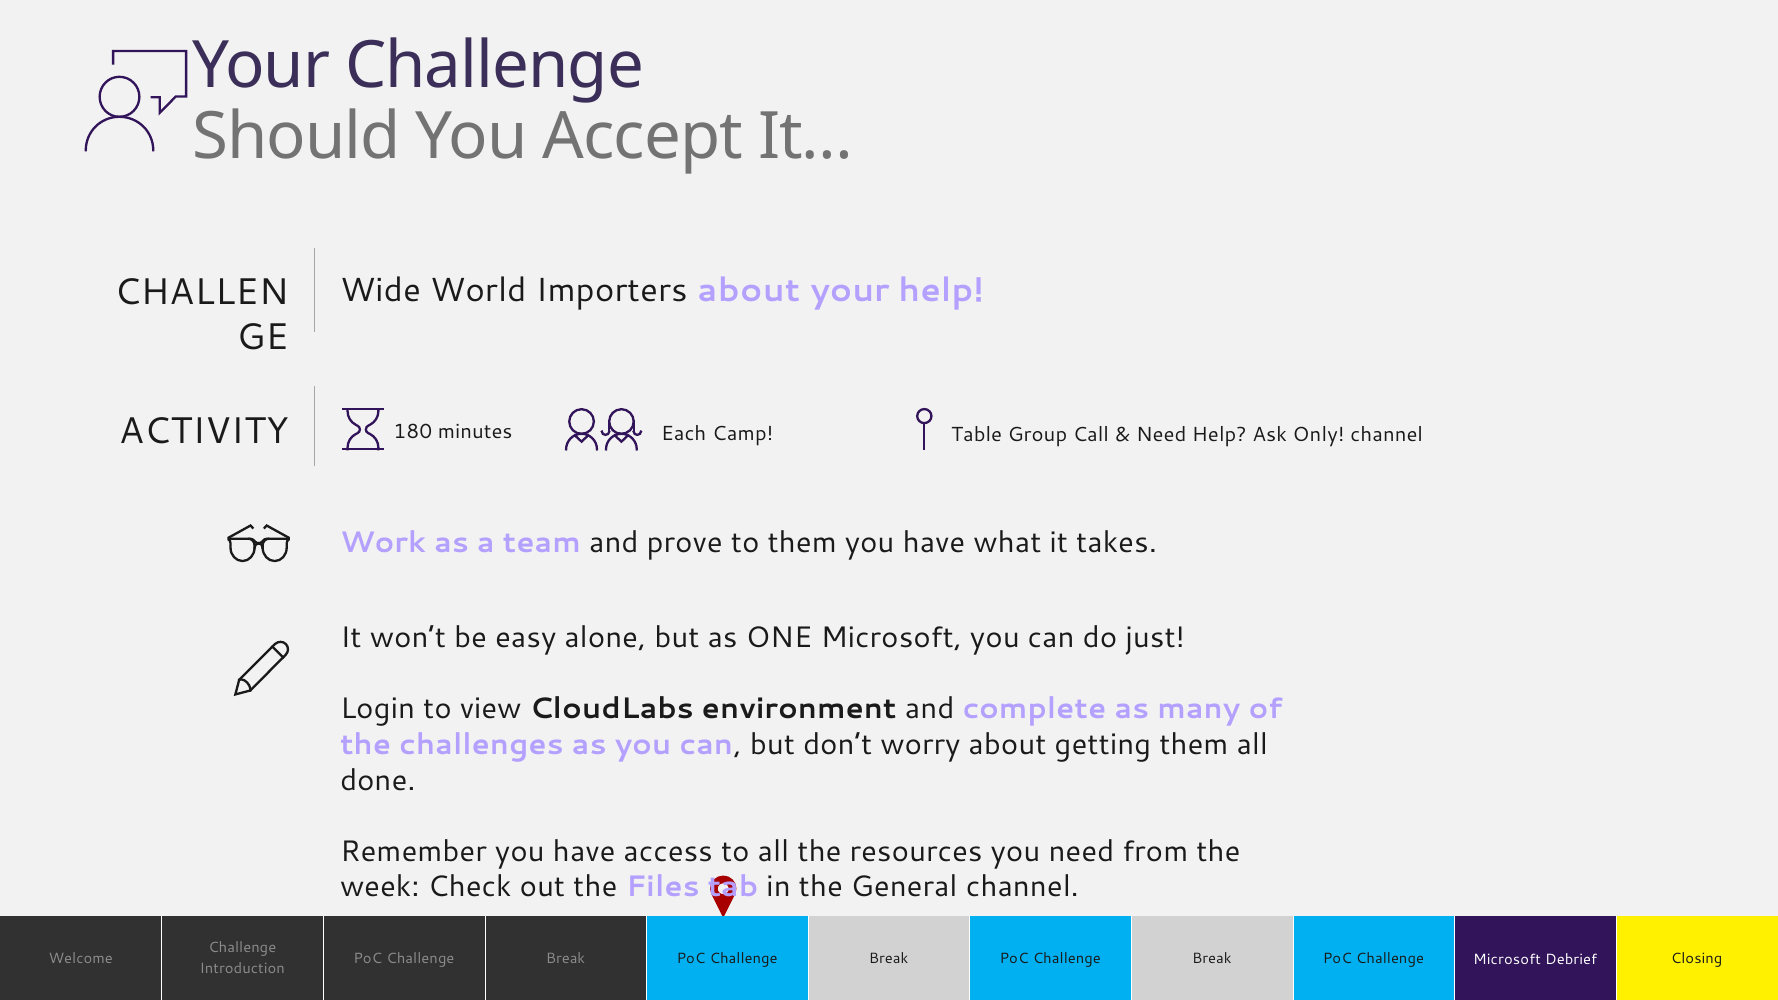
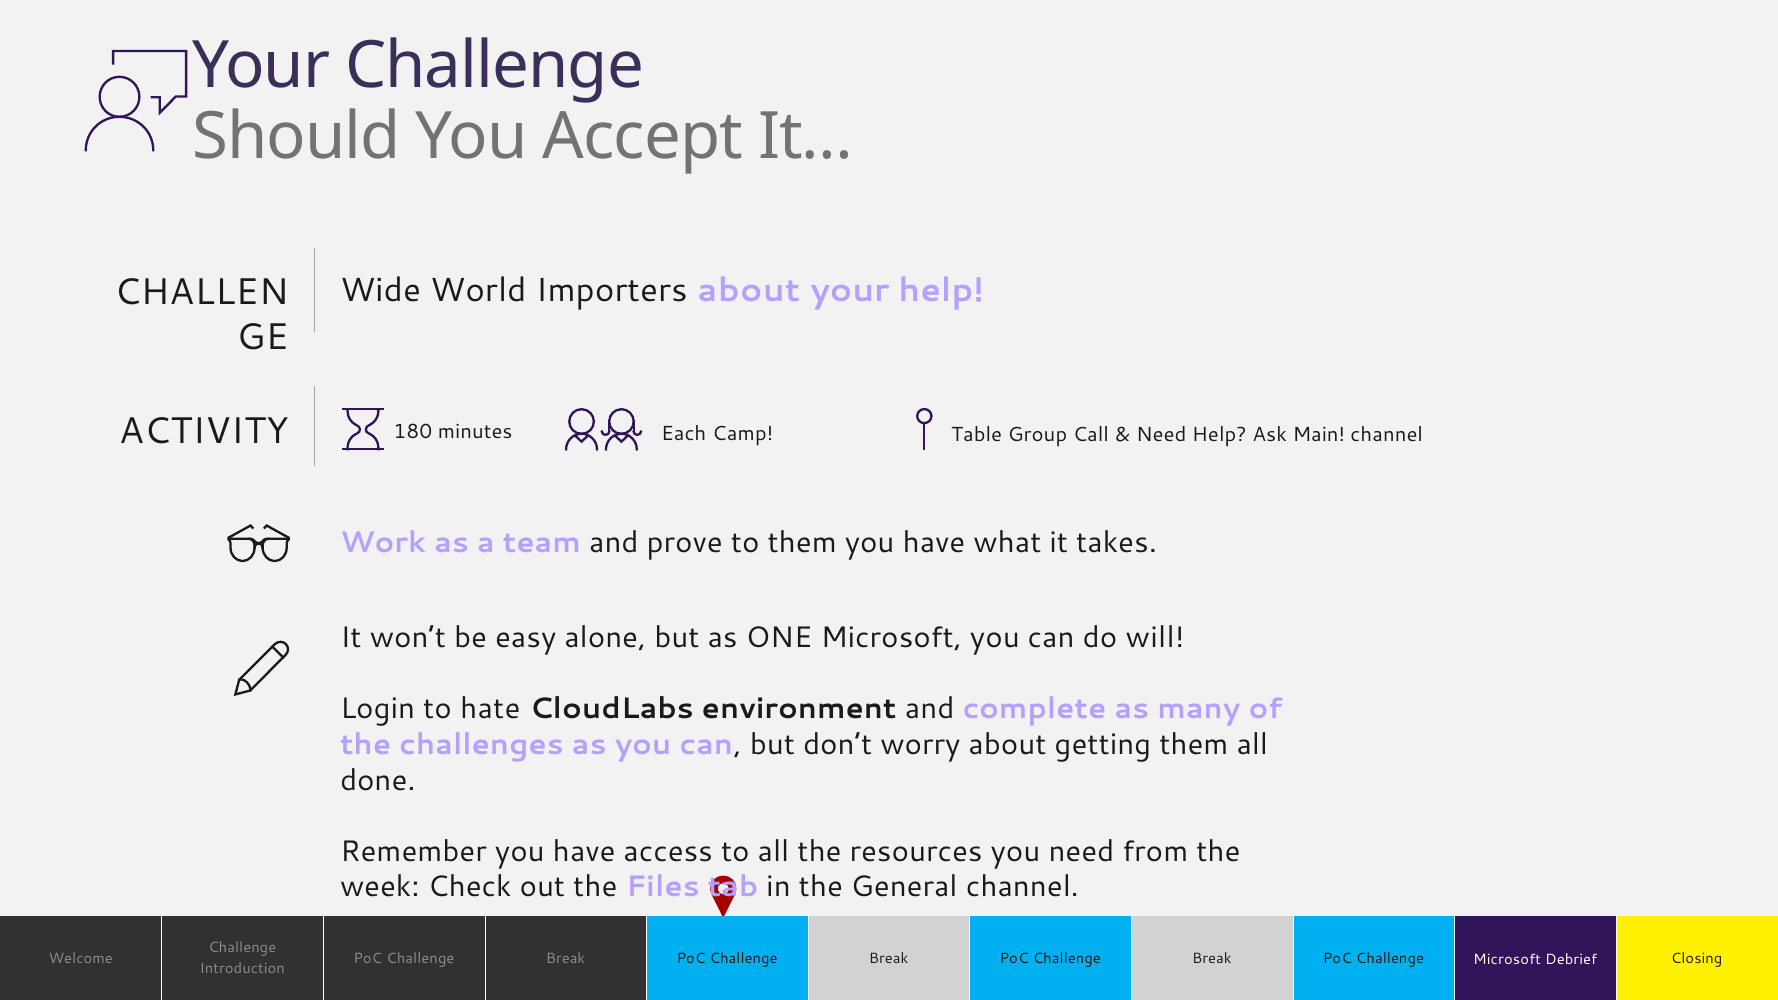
Only: Only -> Main
just: just -> will
view: view -> hate
